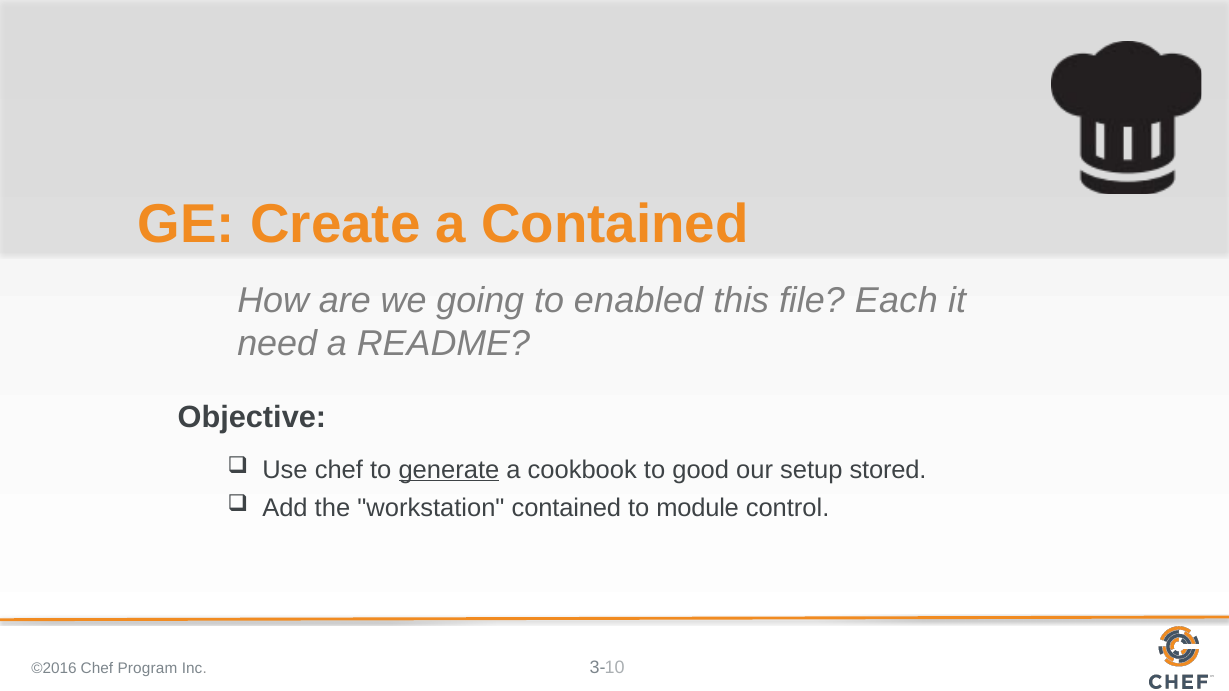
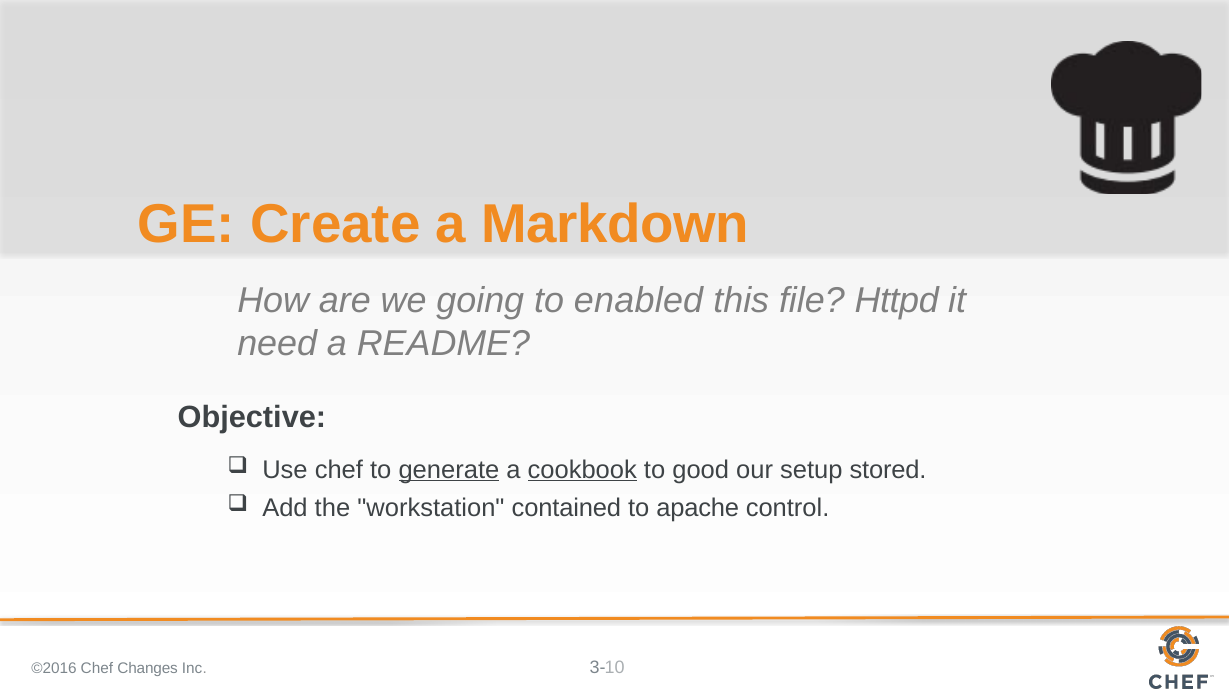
a Contained: Contained -> Markdown
Each: Each -> Httpd
cookbook underline: none -> present
module: module -> apache
Program: Program -> Changes
